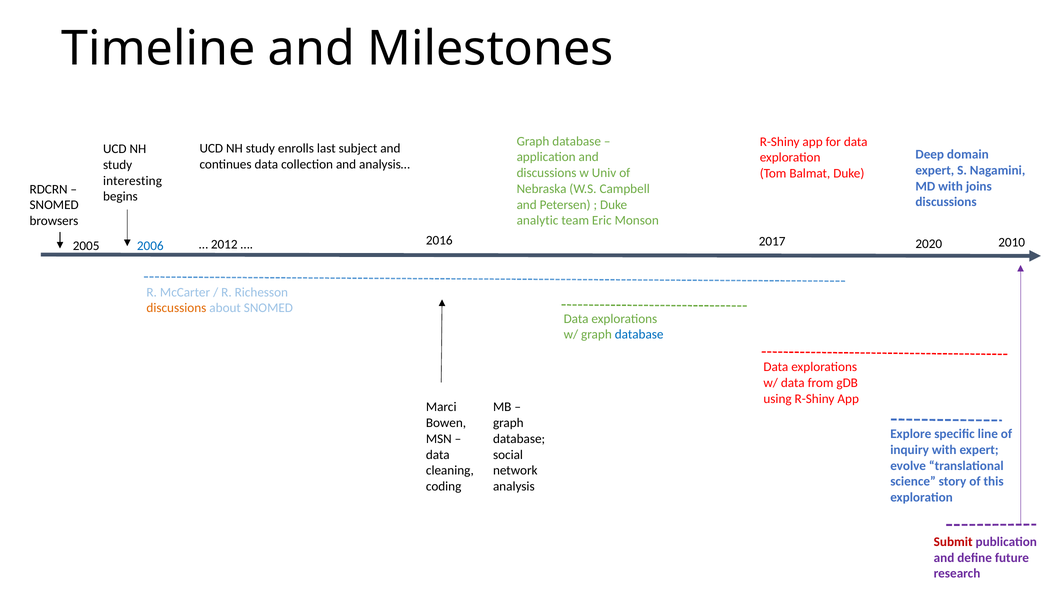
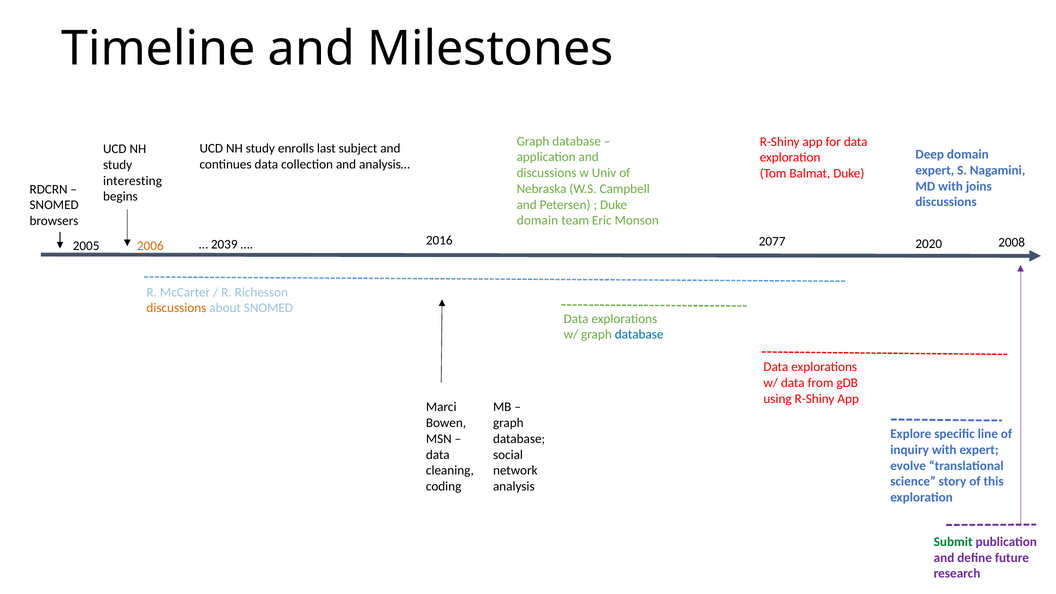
analytic at (538, 220): analytic -> domain
2010: 2010 -> 2008
2012: 2012 -> 2039
2017: 2017 -> 2077
2006 colour: blue -> orange
Submit colour: red -> green
